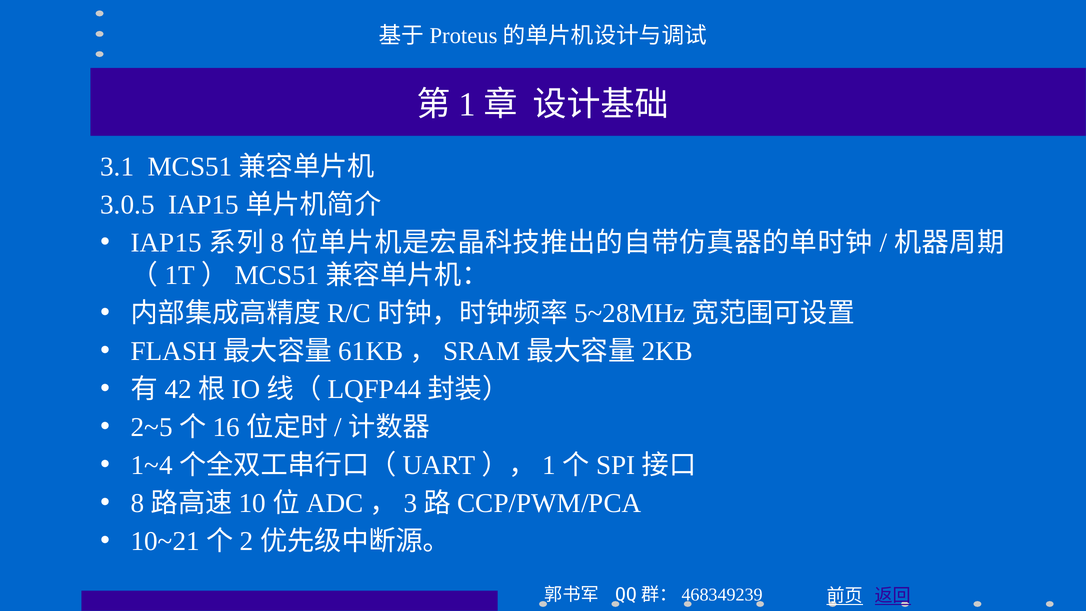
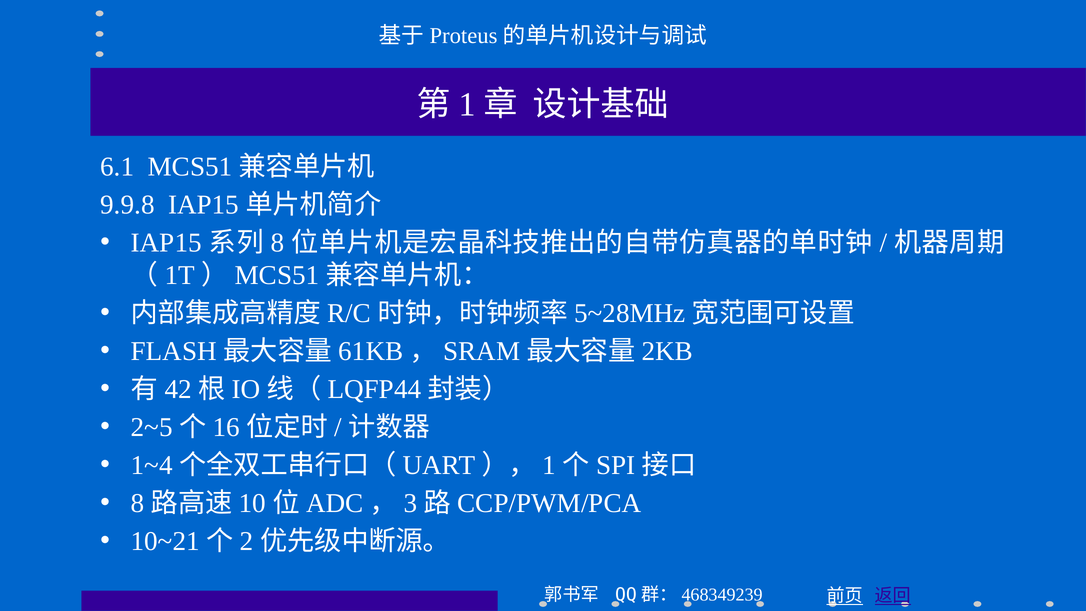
3.1: 3.1 -> 6.1
3.0.5: 3.0.5 -> 9.9.8
